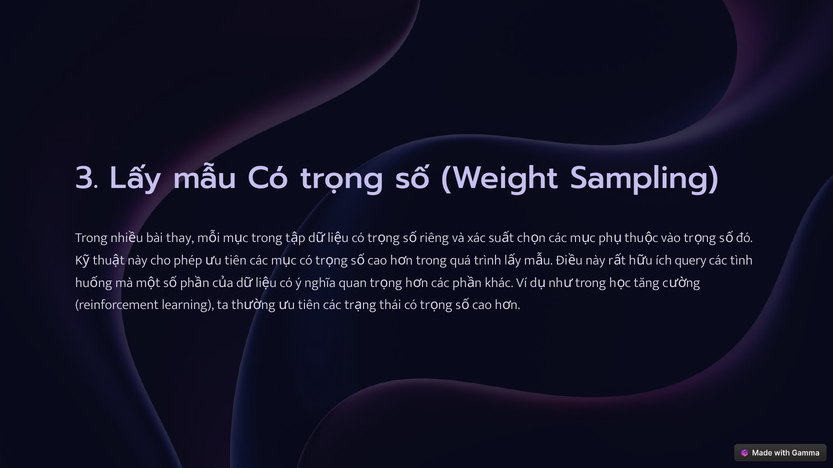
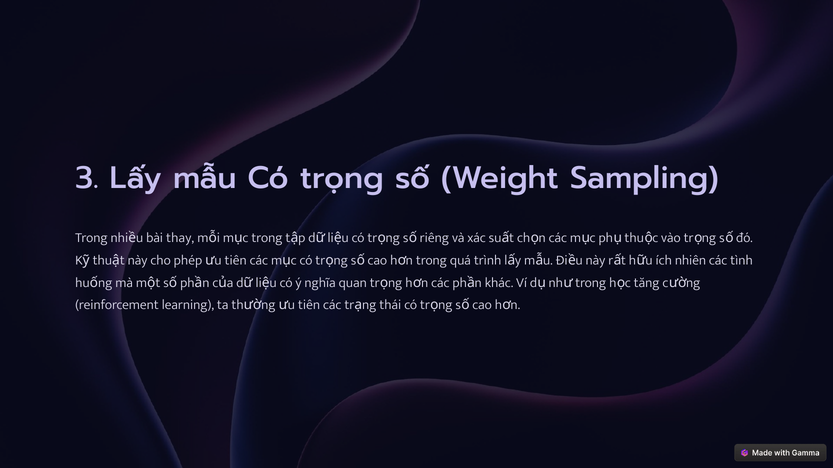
query: query -> nhiên
